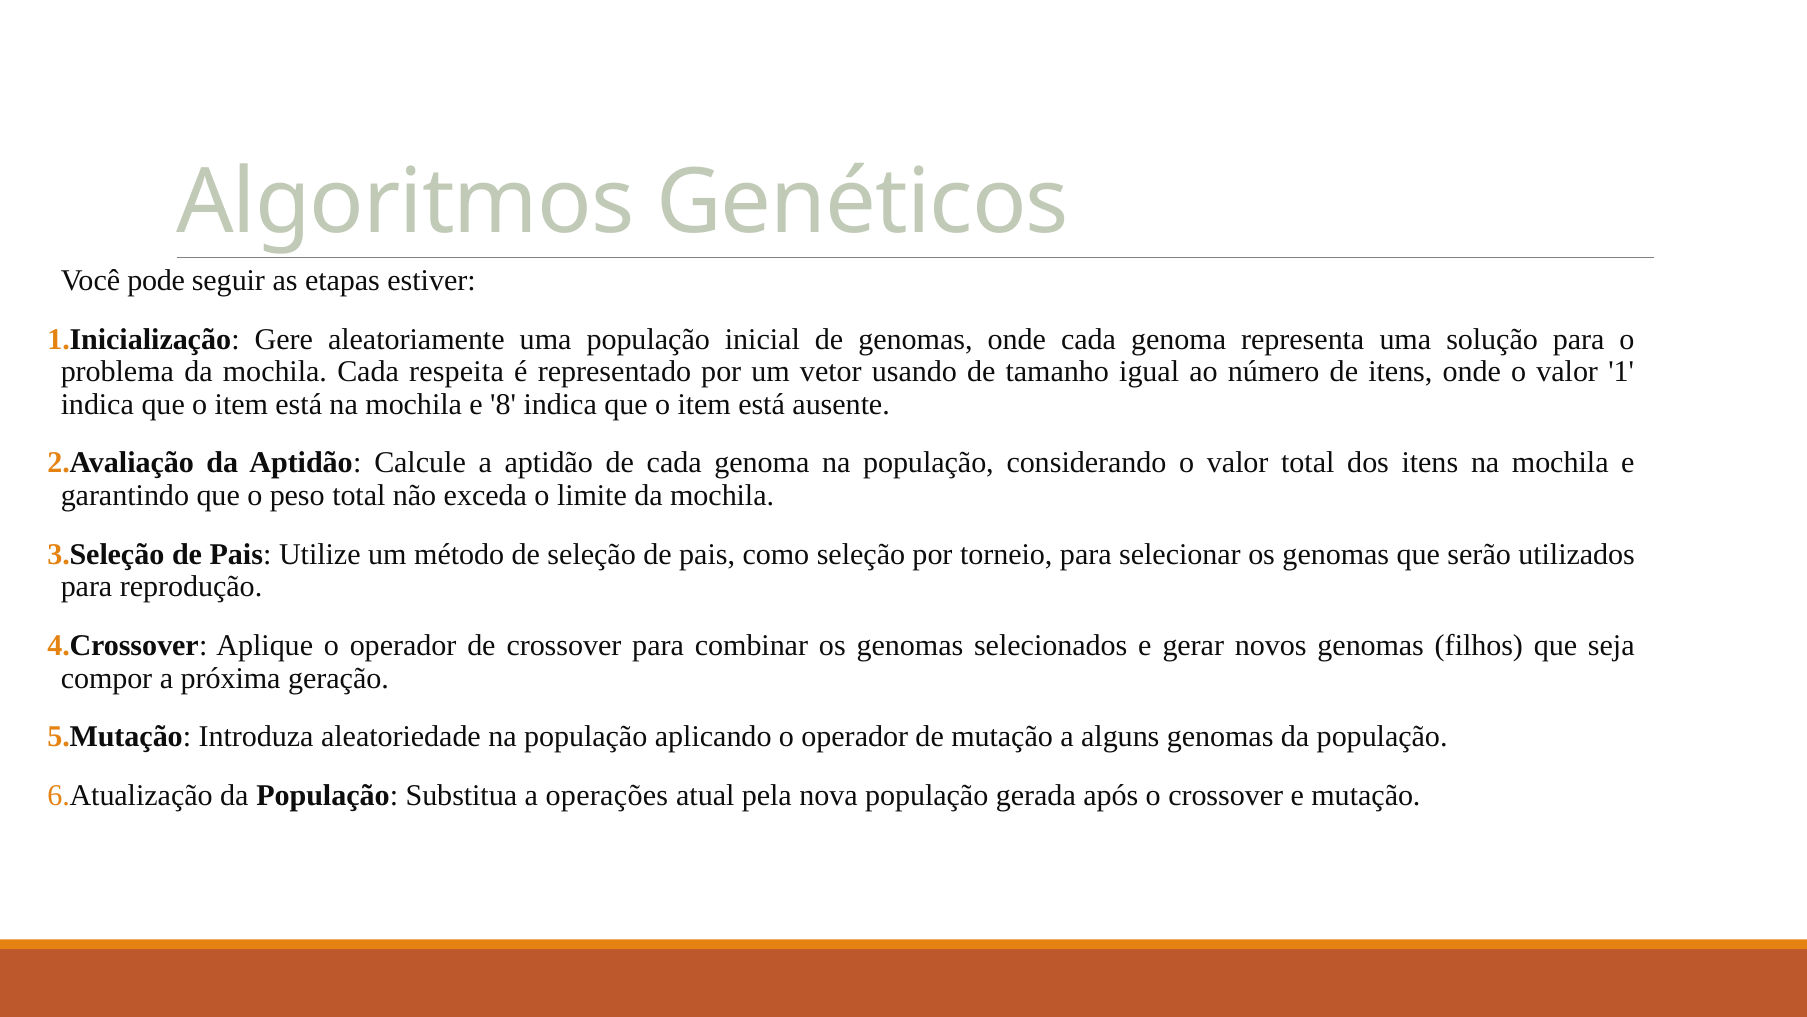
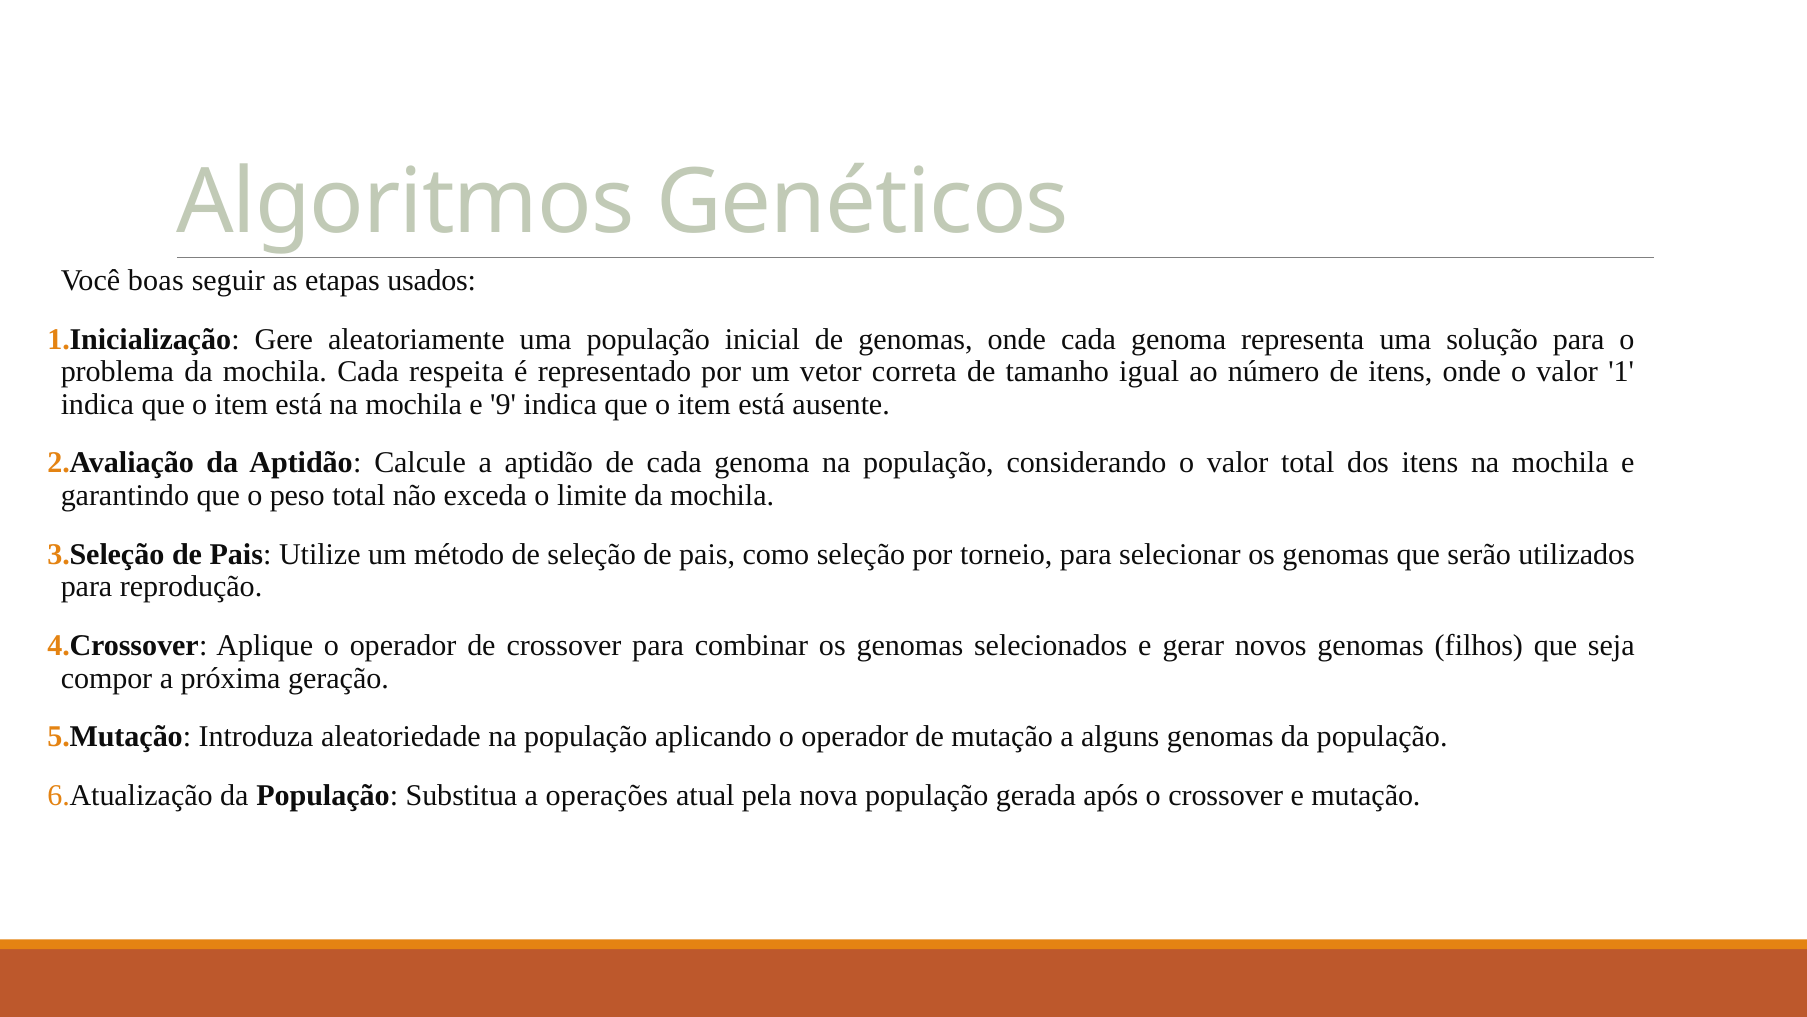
pode: pode -> boas
estiver: estiver -> usados
usando: usando -> correta
8: 8 -> 9
